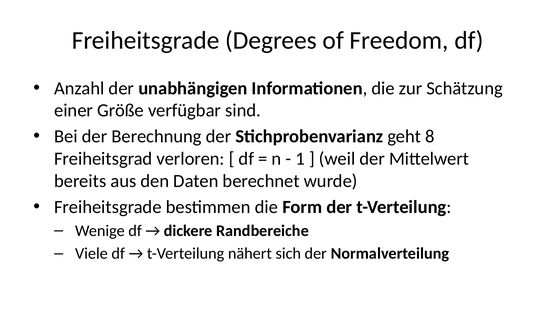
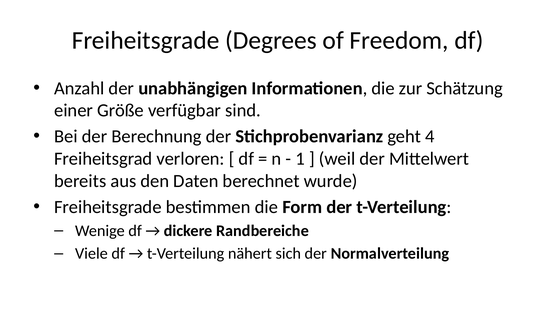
8: 8 -> 4
